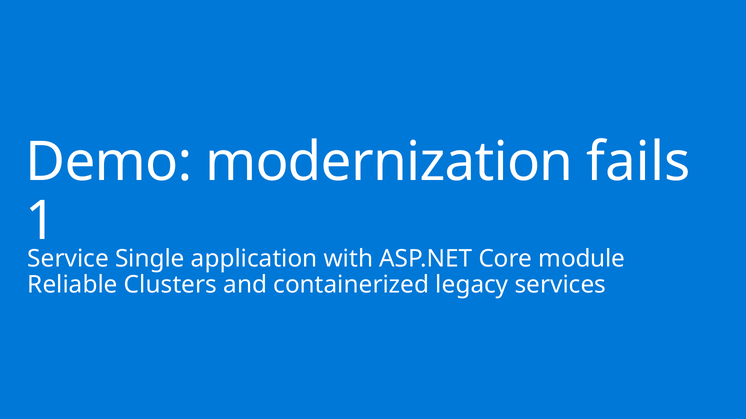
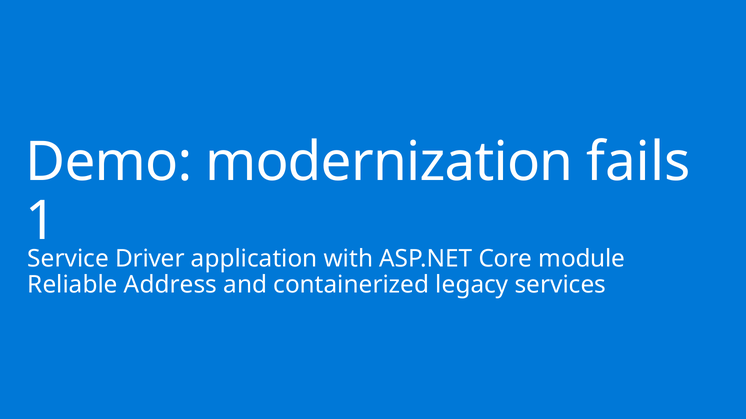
Single: Single -> Driver
Clusters: Clusters -> Address
